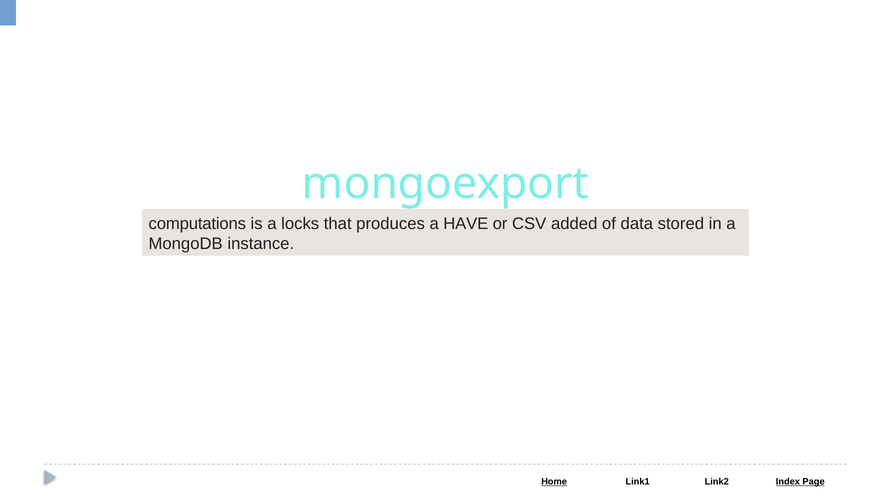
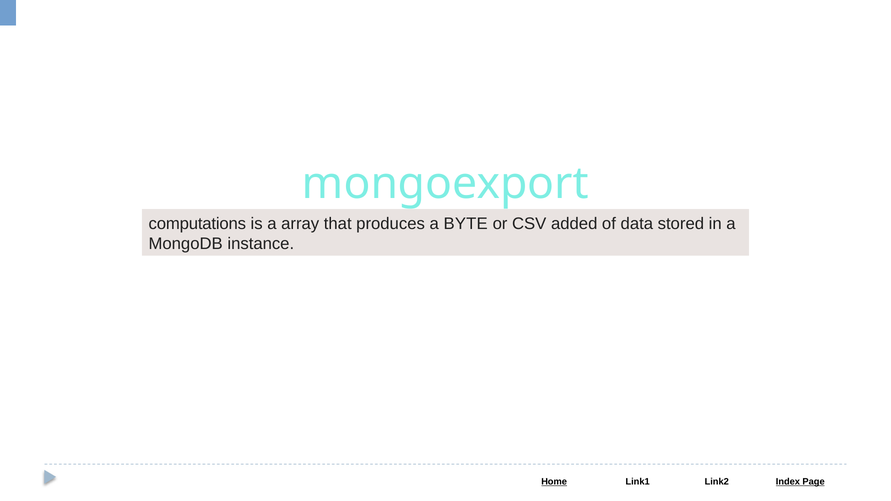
locks: locks -> array
HAVE: HAVE -> BYTE
